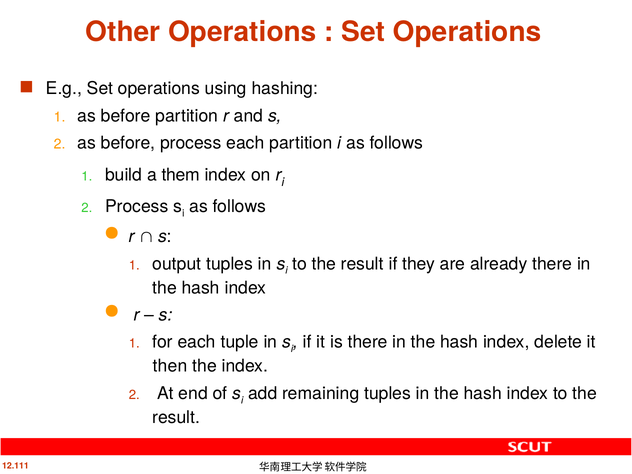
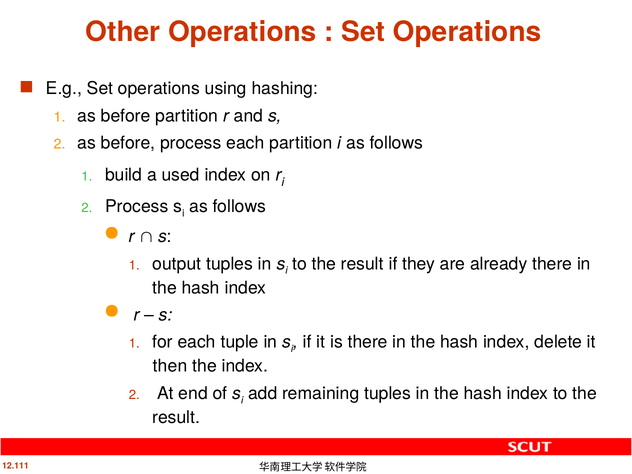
them: them -> used
